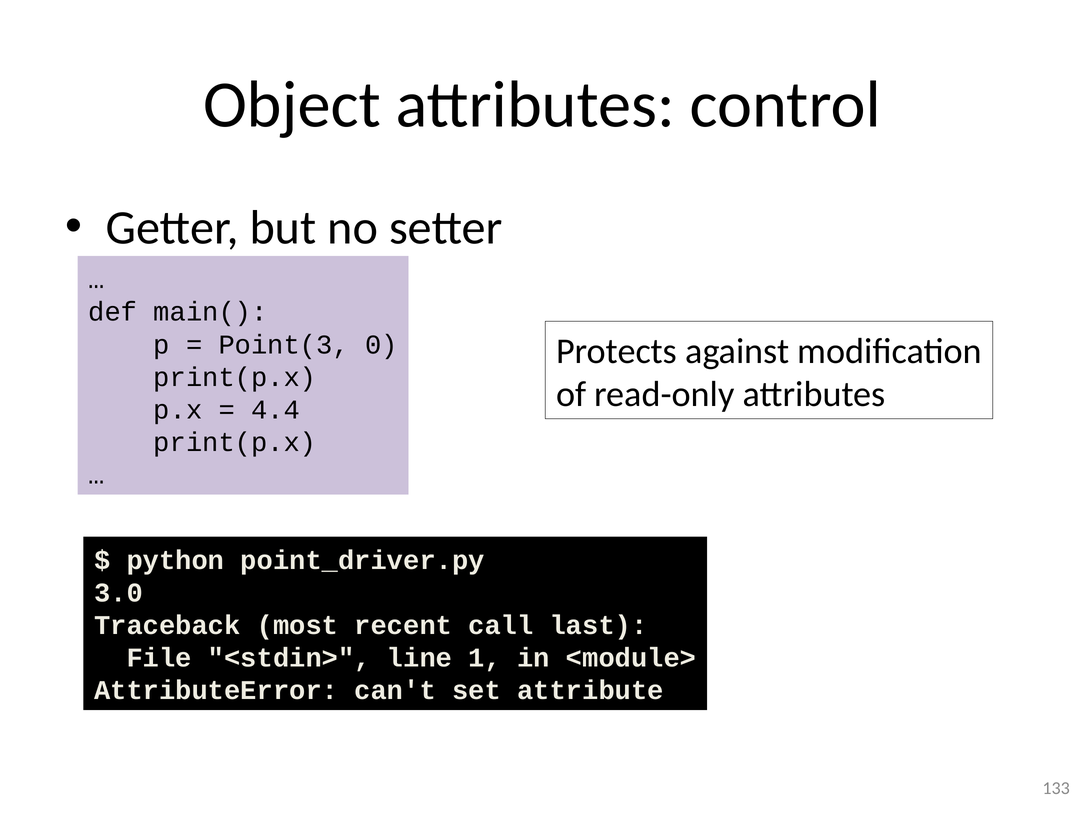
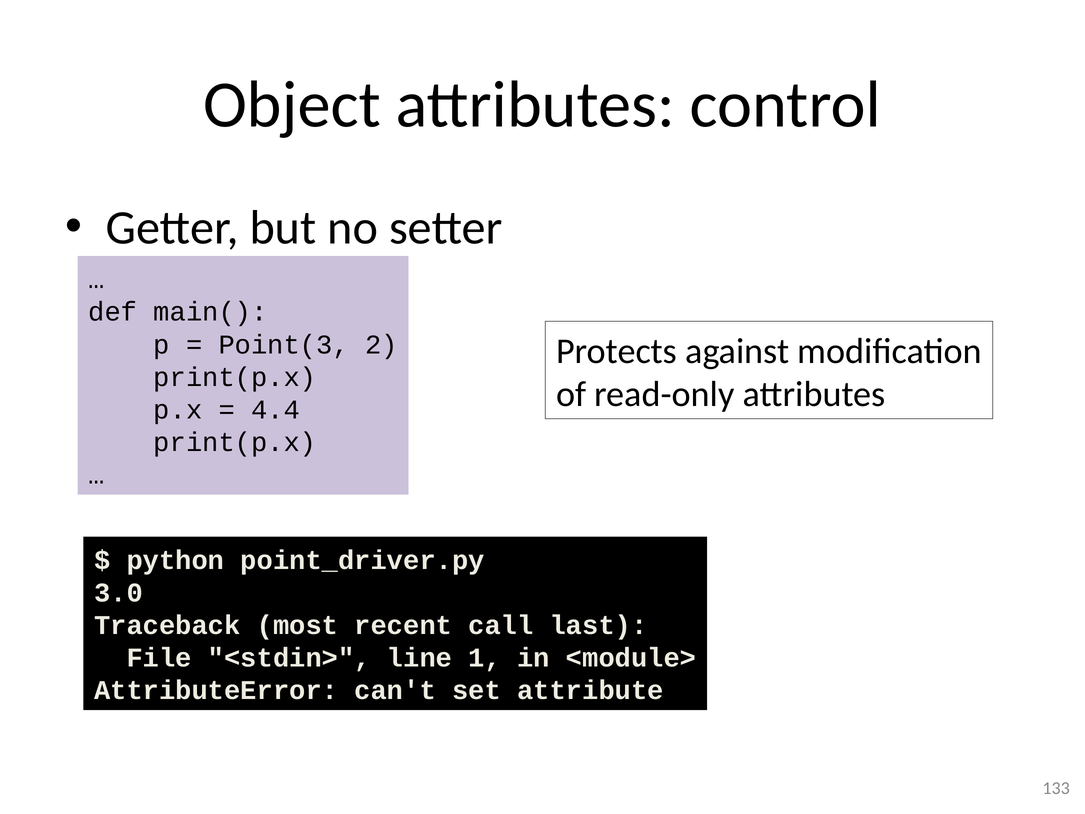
0: 0 -> 2
